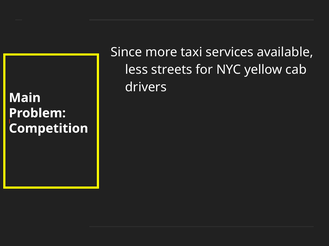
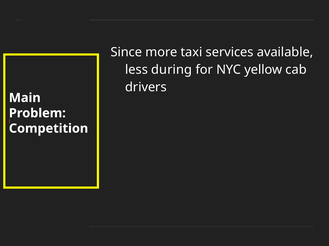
streets: streets -> during
